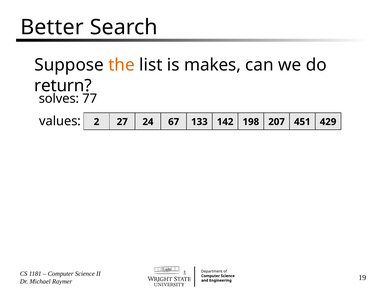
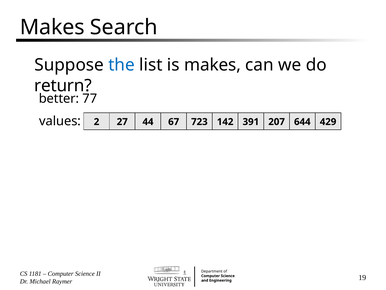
Better at (52, 27): Better -> Makes
the colour: orange -> blue
solves: solves -> better
24: 24 -> 44
133: 133 -> 723
198: 198 -> 391
451: 451 -> 644
